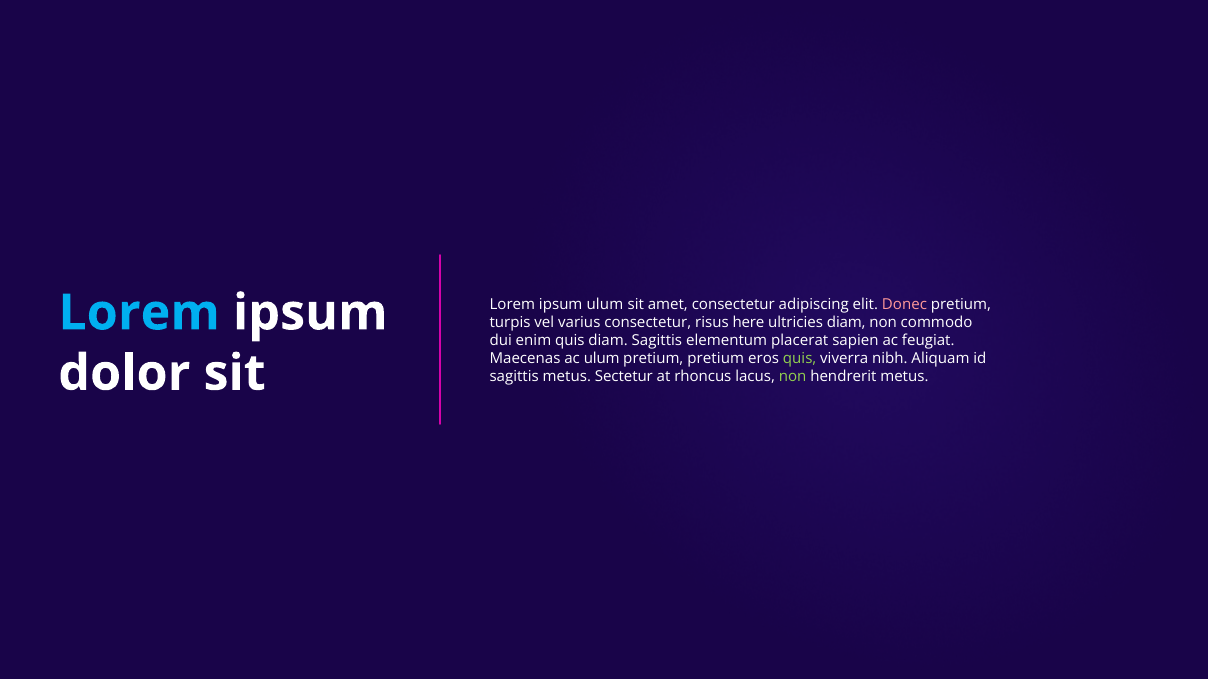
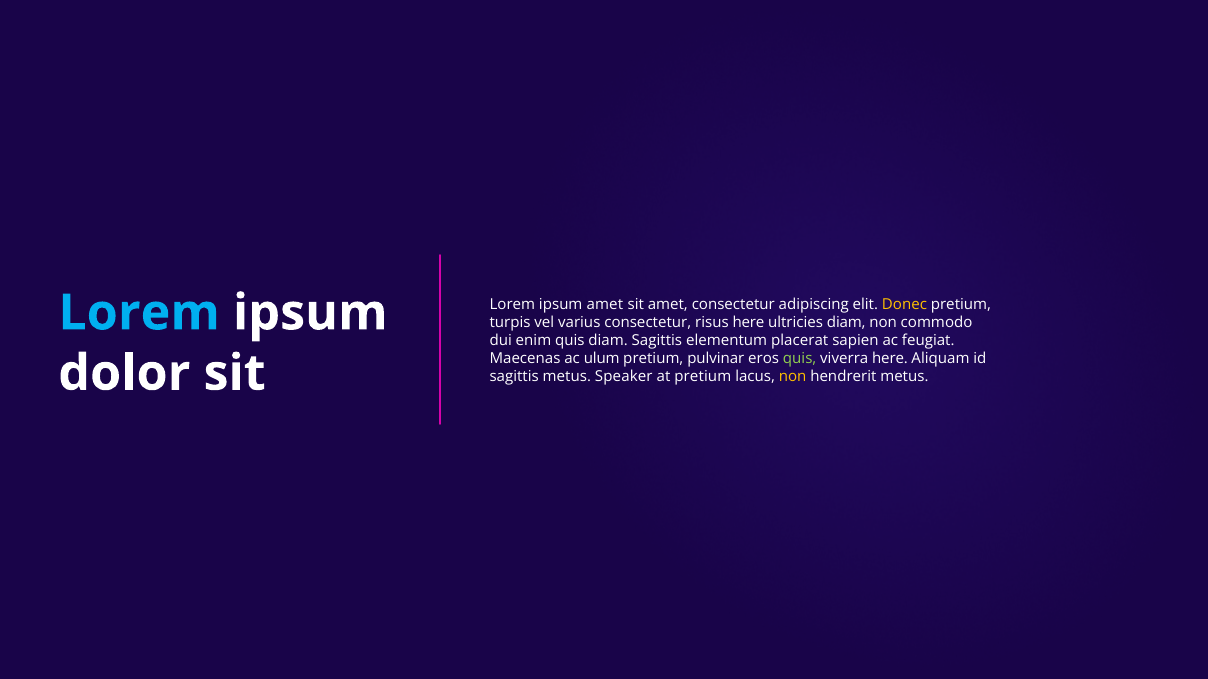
ipsum ulum: ulum -> amet
Donec colour: pink -> yellow
pretium pretium: pretium -> pulvinar
viverra nibh: nibh -> here
Sectetur: Sectetur -> Speaker
at rhoncus: rhoncus -> pretium
non at (793, 377) colour: light green -> yellow
